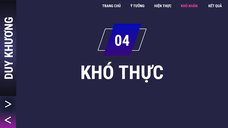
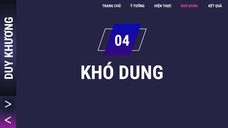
KHÓ THỰC: THỰC -> DUNG
